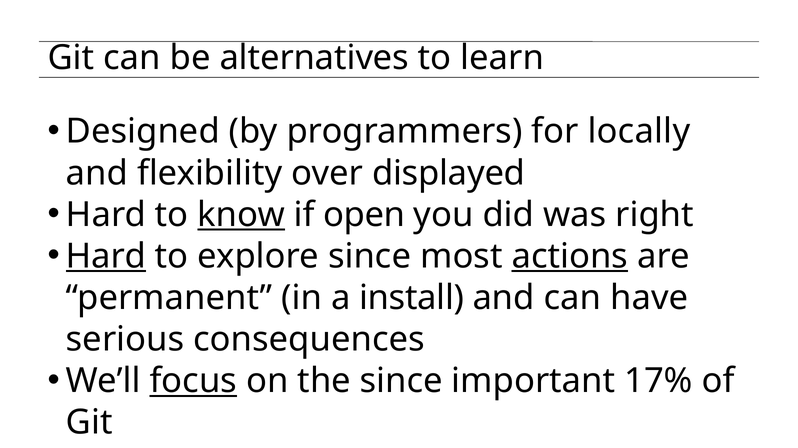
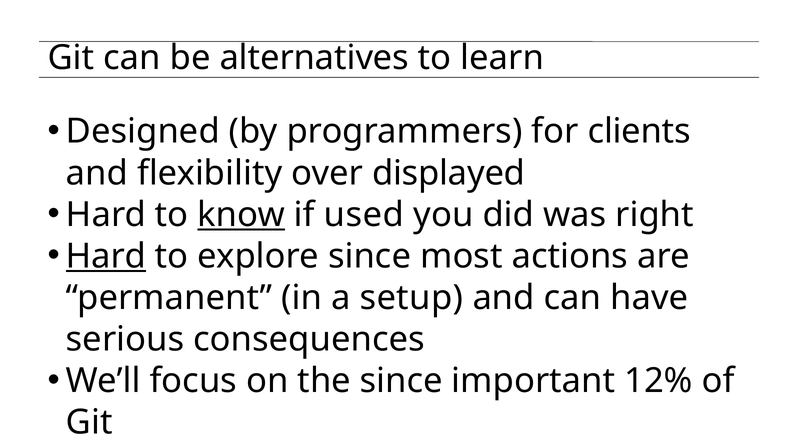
locally: locally -> clients
open: open -> used
actions underline: present -> none
install: install -> setup
focus underline: present -> none
17%: 17% -> 12%
